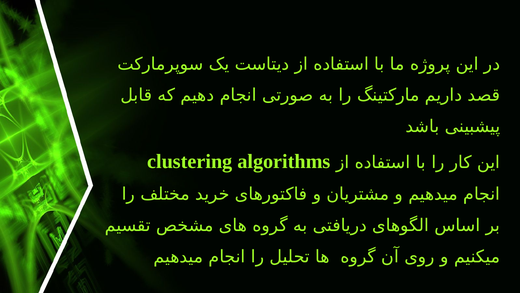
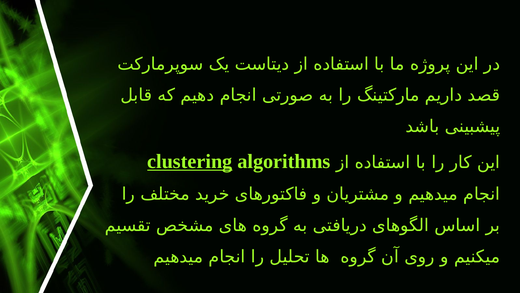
clustering underline: none -> present
